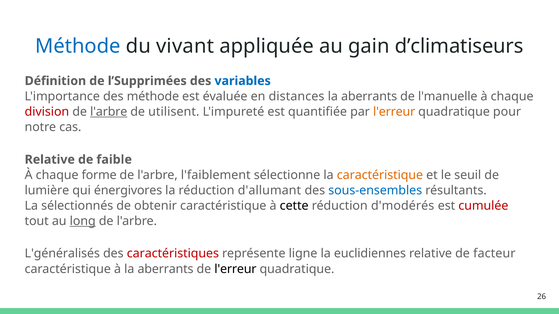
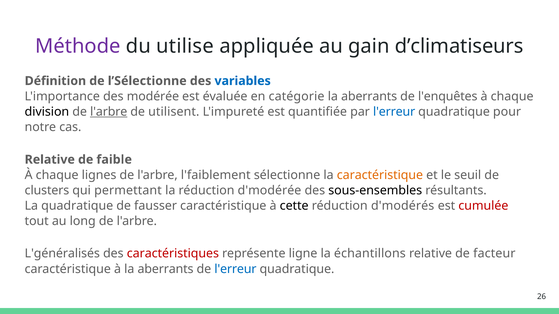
Méthode at (78, 46) colour: blue -> purple
vivant: vivant -> utilise
l’Supprimées: l’Supprimées -> l’Sélectionne
des méthode: méthode -> modérée
distances: distances -> catégorie
l'manuelle: l'manuelle -> l'enquêtes
division colour: red -> black
l'erreur at (394, 112) colour: orange -> blue
forme: forme -> lignes
lumière: lumière -> clusters
énergivores: énergivores -> permettant
d'allumant: d'allumant -> d'modérée
sous-ensembles colour: blue -> black
La sélectionnés: sélectionnés -> quadratique
obtenir: obtenir -> fausser
long underline: present -> none
euclidiennes: euclidiennes -> échantillons
l'erreur at (235, 269) colour: black -> blue
